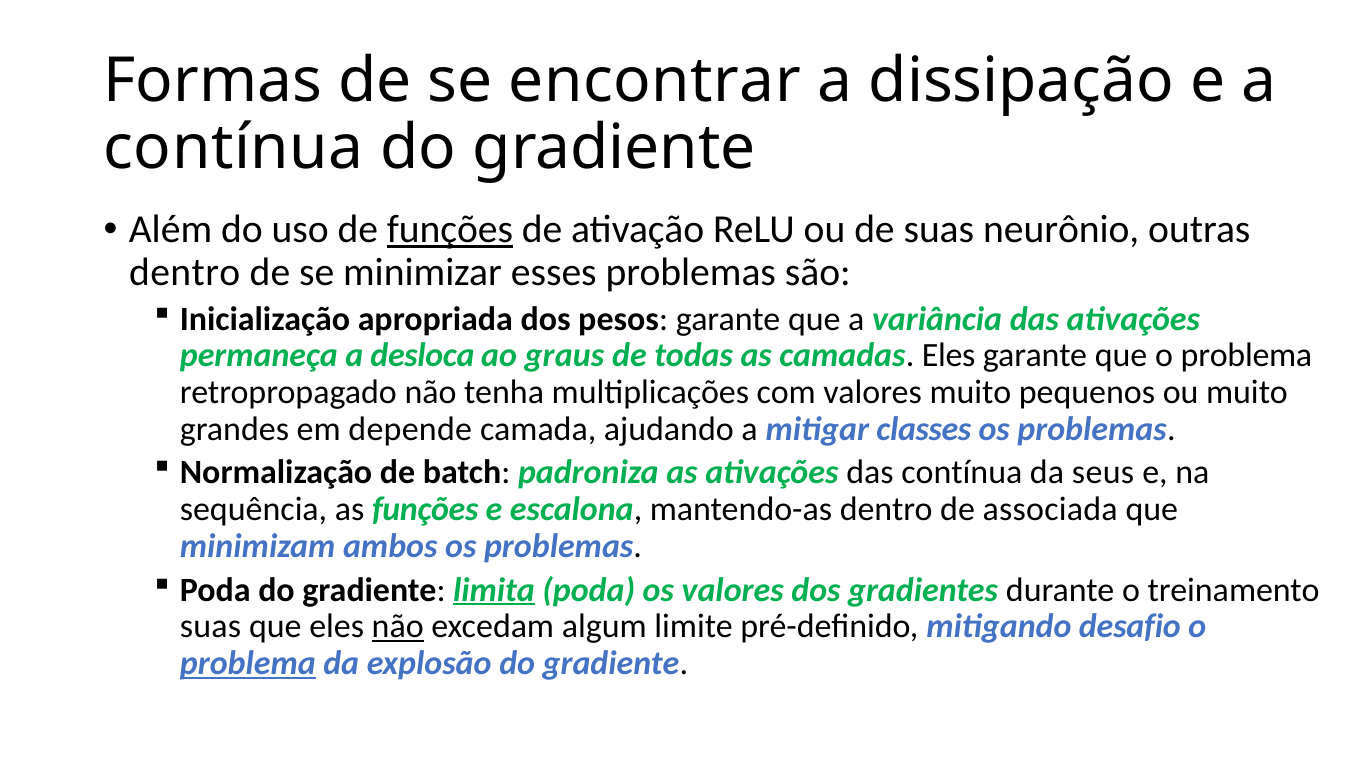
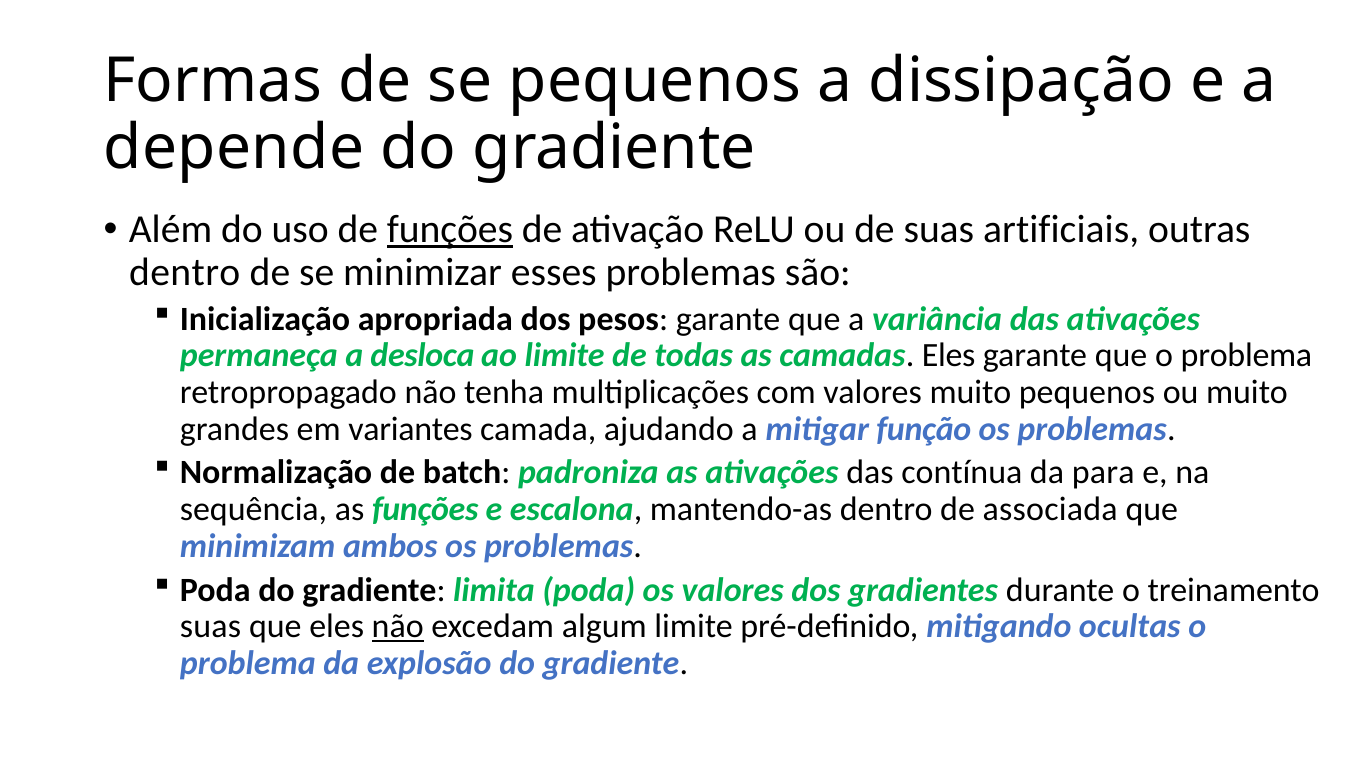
se encontrar: encontrar -> pequenos
contínua at (234, 148): contínua -> depende
neurônio: neurônio -> artificiais
ao graus: graus -> limite
depende: depende -> variantes
classes: classes -> função
seus: seus -> para
limita underline: present -> none
desafio: desafio -> ocultas
problema at (248, 663) underline: present -> none
